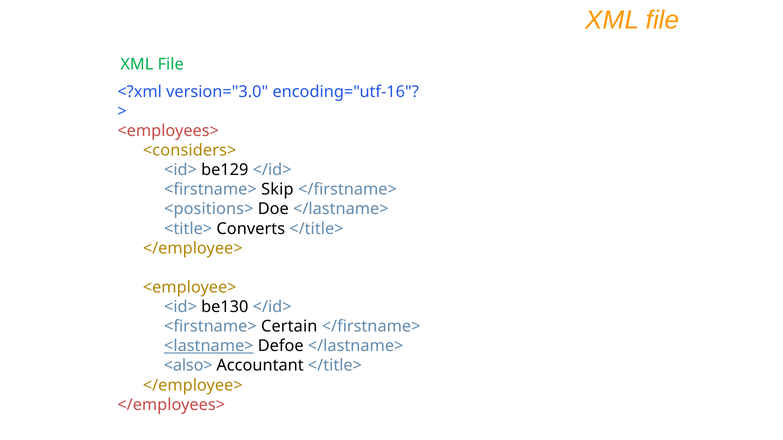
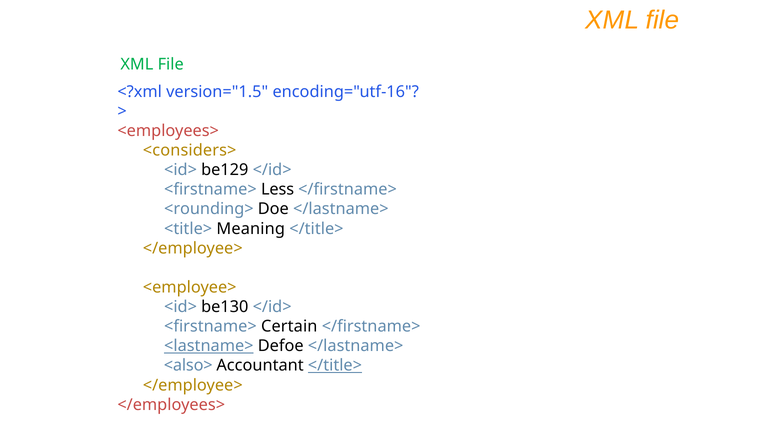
version="3.0: version="3.0 -> version="1.5
Skip: Skip -> Less
<positions>: <positions> -> <rounding>
Converts: Converts -> Meaning
</title> at (335, 366) underline: none -> present
